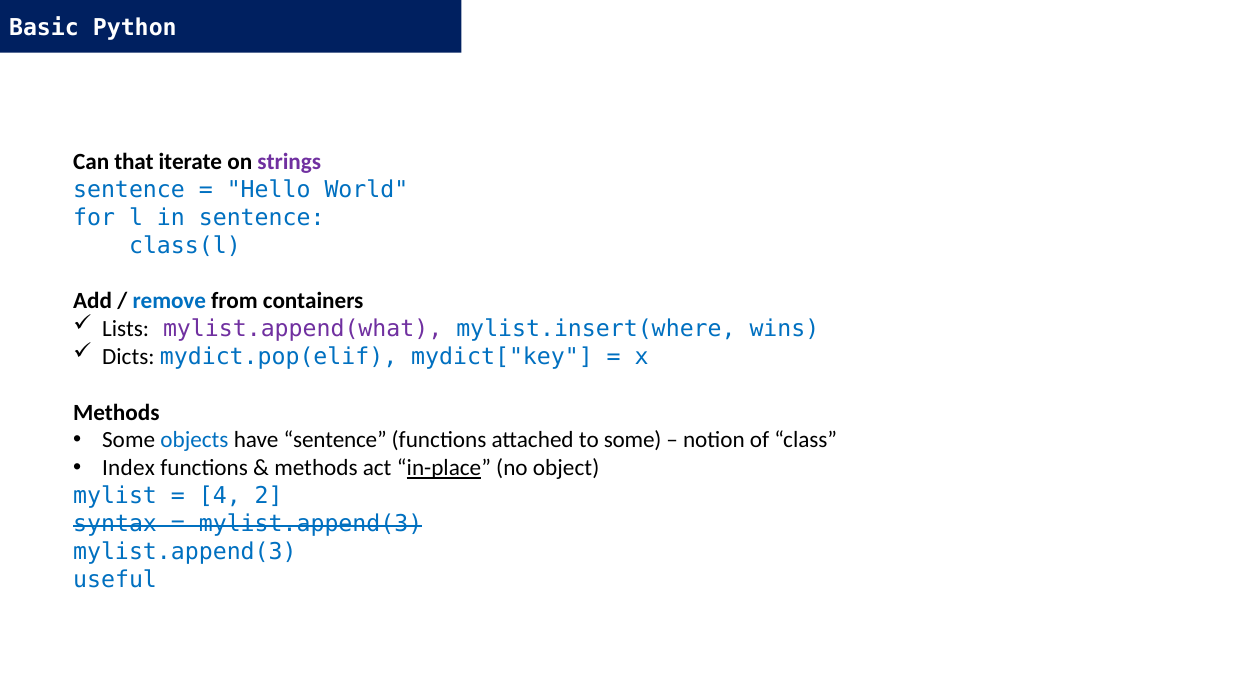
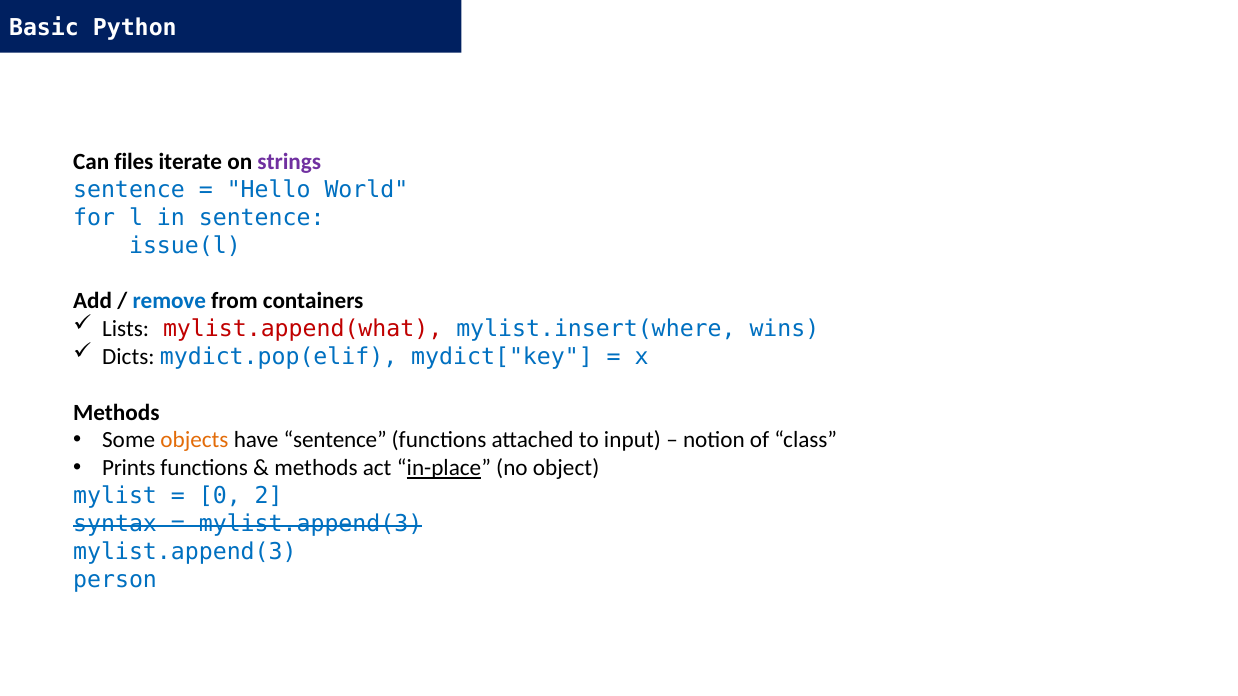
that: that -> files
class(l: class(l -> issue(l
mylist.append(what colour: purple -> red
objects colour: blue -> orange
to some: some -> input
Index: Index -> Prints
4: 4 -> 0
useful: useful -> person
